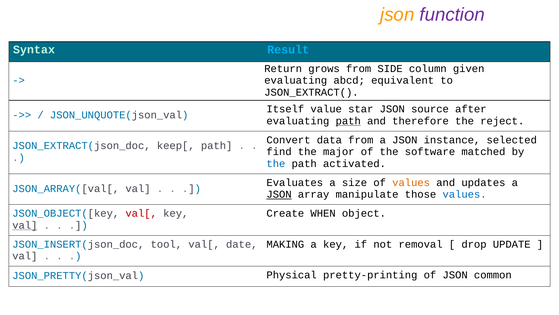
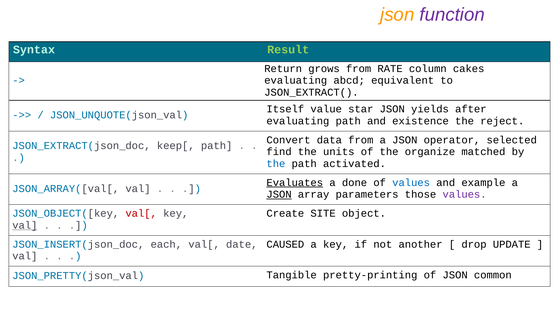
Result colour: light blue -> light green
SIDE: SIDE -> RATE
given: given -> cakes
source: source -> yields
path at (348, 121) underline: present -> none
therefore: therefore -> existence
instance: instance -> operator
major: major -> units
software: software -> organize
Evaluates underline: none -> present
size: size -> done
values at (411, 182) colour: orange -> blue
updates: updates -> example
manipulate: manipulate -> parameters
values at (465, 194) colour: blue -> purple
WHEN: WHEN -> SITE
tool: tool -> each
MAKING: MAKING -> CAUSED
removal: removal -> another
Physical: Physical -> Tangible
